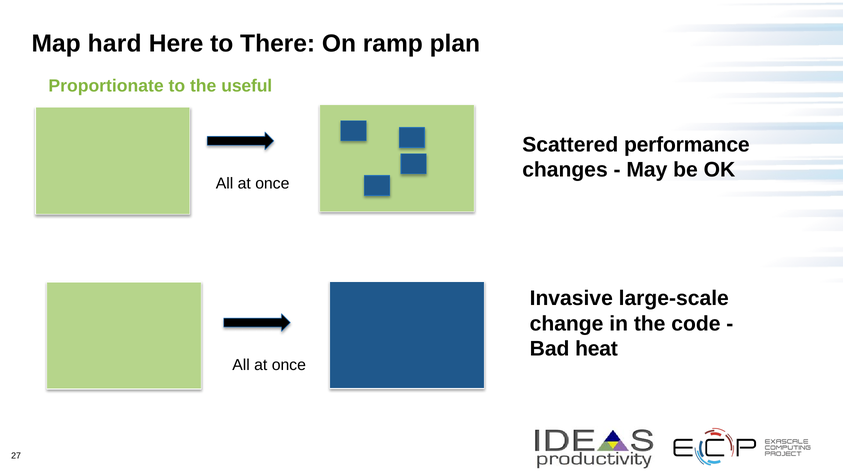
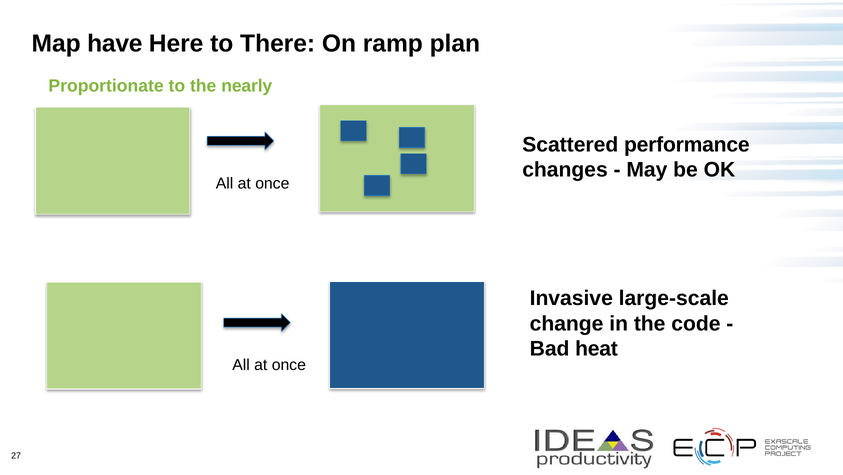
hard: hard -> have
useful: useful -> nearly
